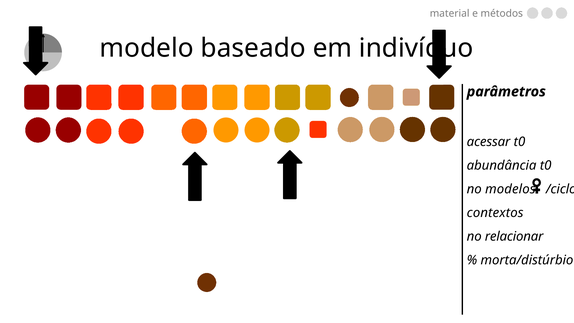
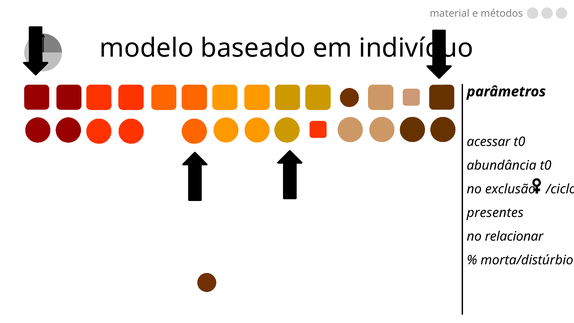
modelos: modelos -> exclusão
contextos: contextos -> presentes
